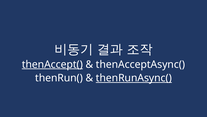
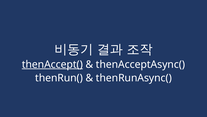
thenRunAsync( underline: present -> none
